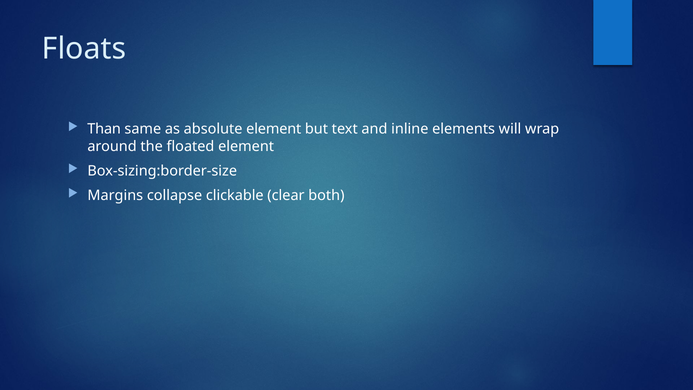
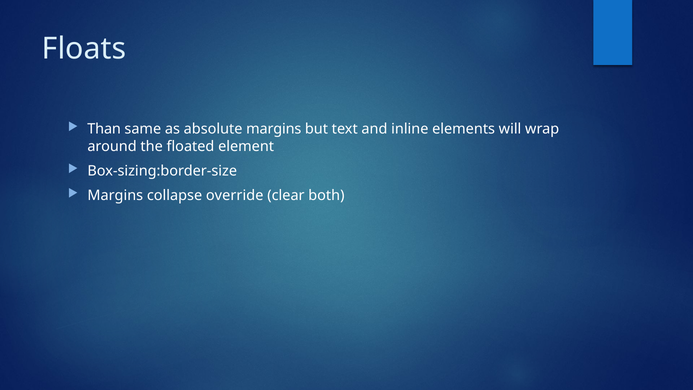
absolute element: element -> margins
clickable: clickable -> override
